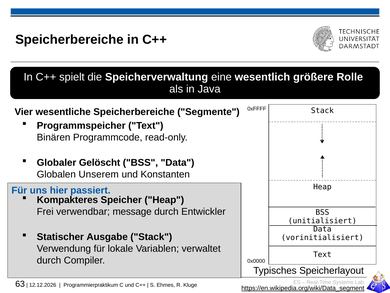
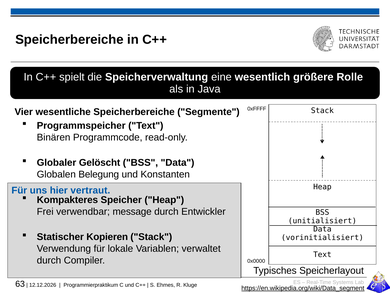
Unserem: Unserem -> Belegung
passiert: passiert -> vertraut
Ausgabe: Ausgabe -> Kopieren
